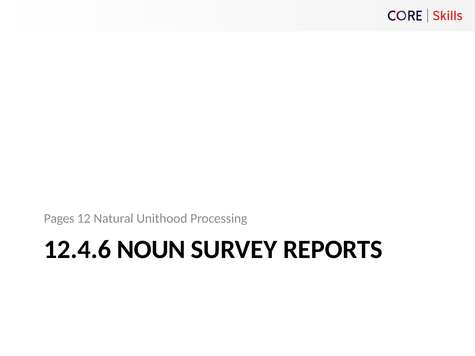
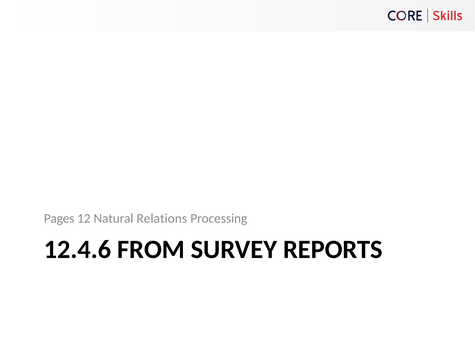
Unithood: Unithood -> Relations
NOUN: NOUN -> FROM
